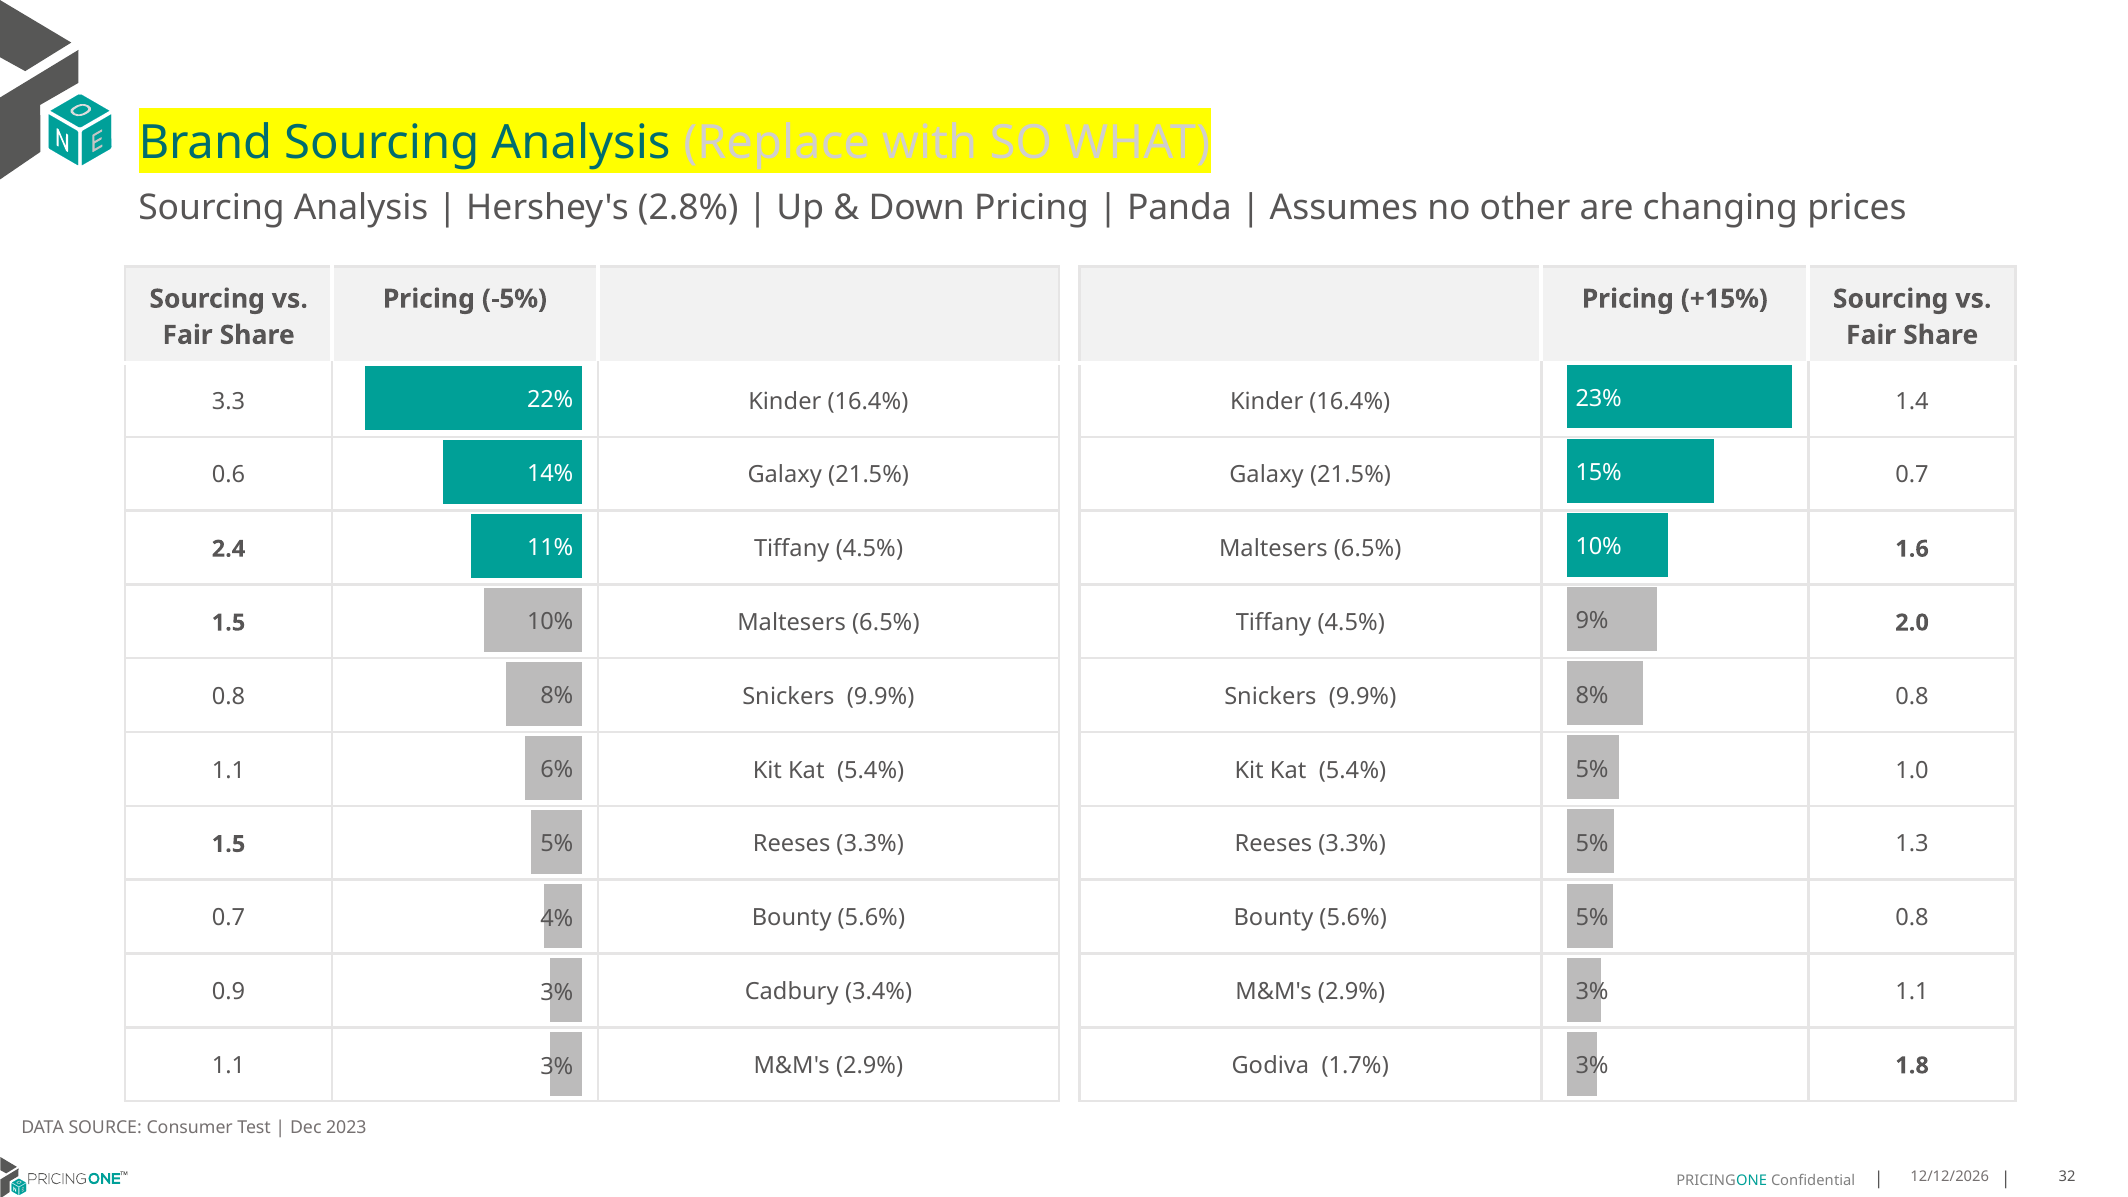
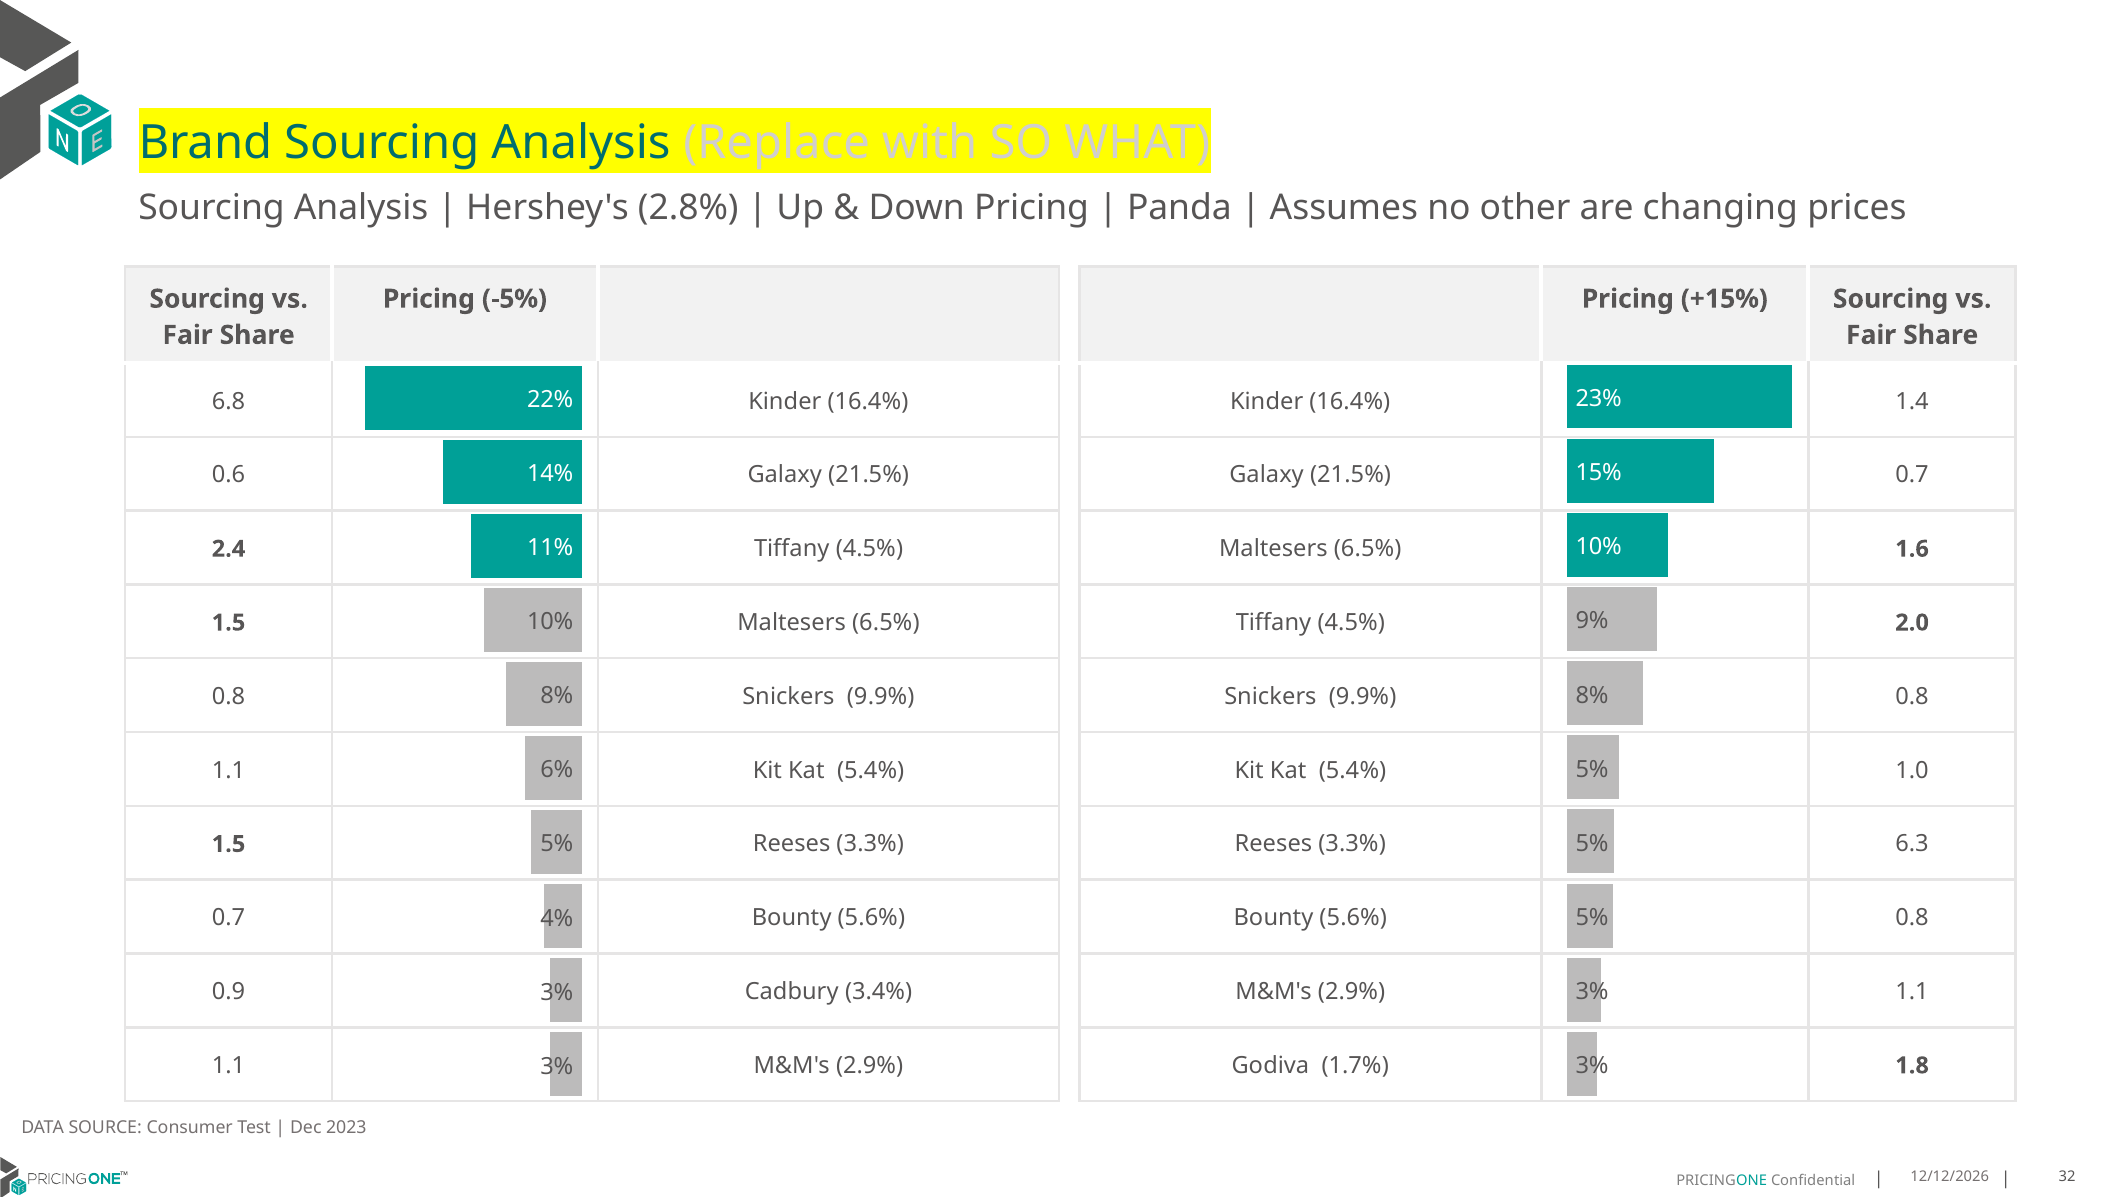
3.3: 3.3 -> 6.8
1.3: 1.3 -> 6.3
